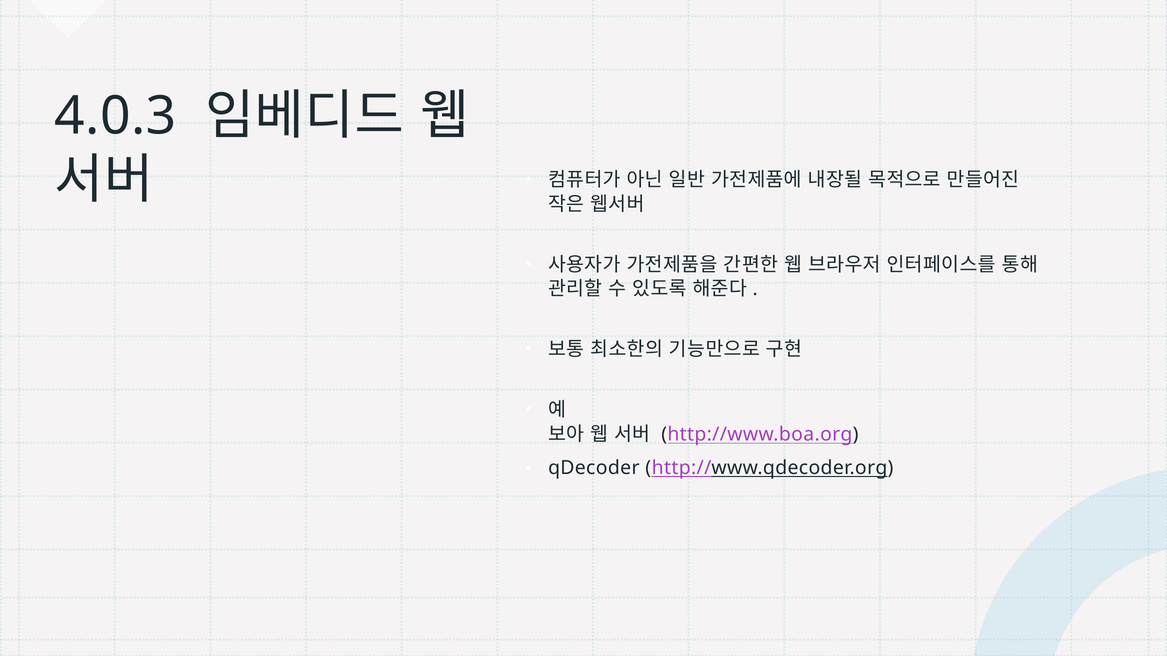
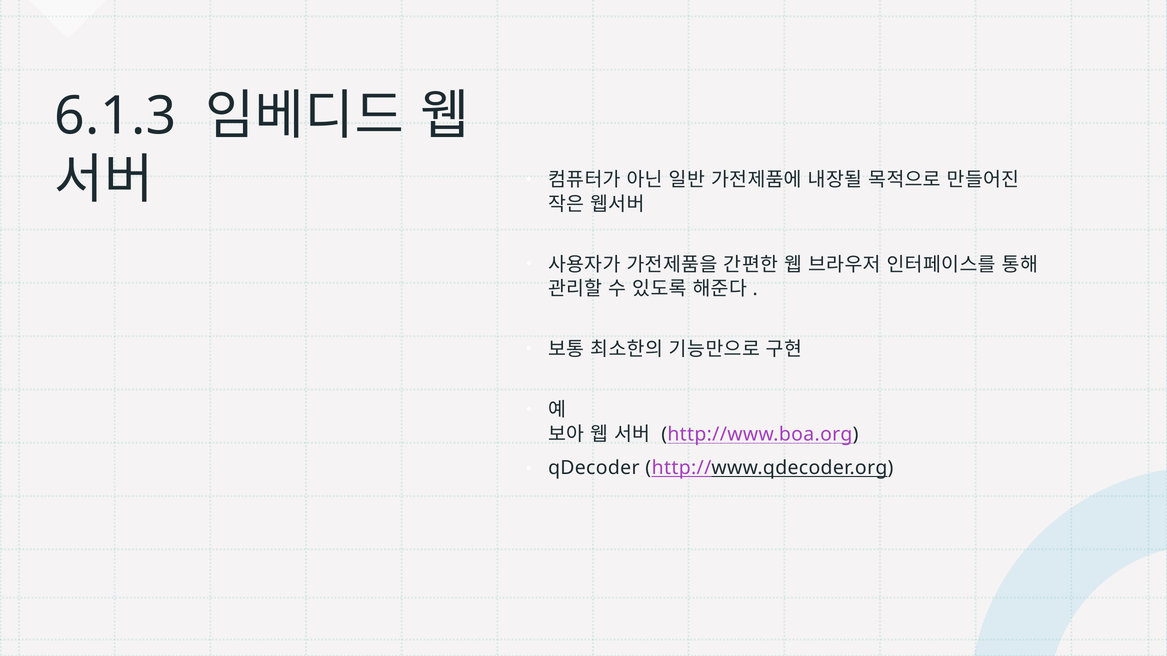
4.0.3: 4.0.3 -> 6.1.3
